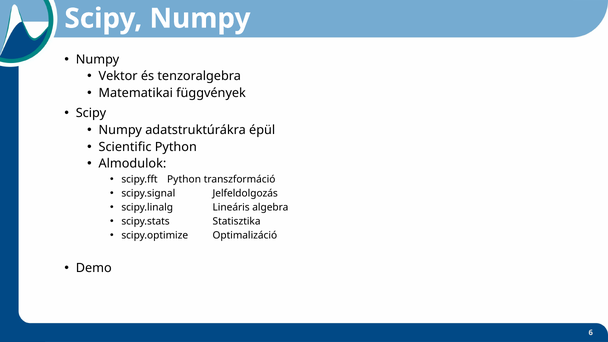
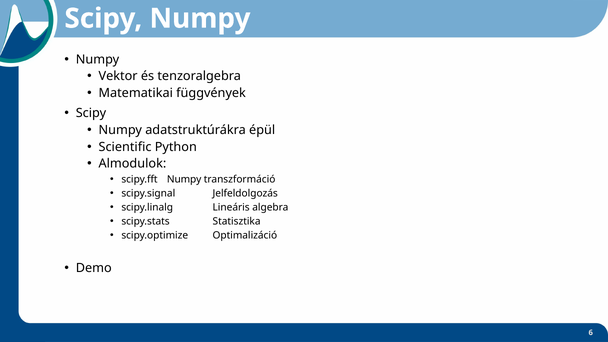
scipy.fft Python: Python -> Numpy
